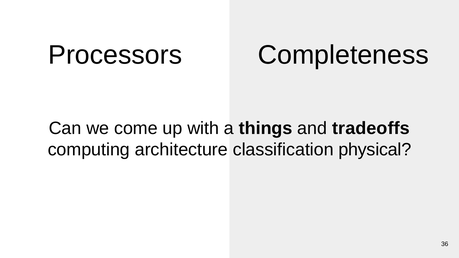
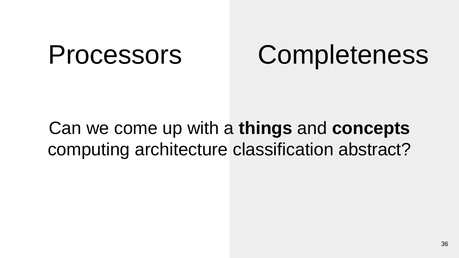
tradeoffs: tradeoffs -> concepts
physical: physical -> abstract
